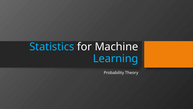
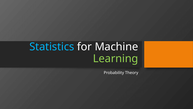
Learning colour: light blue -> light green
